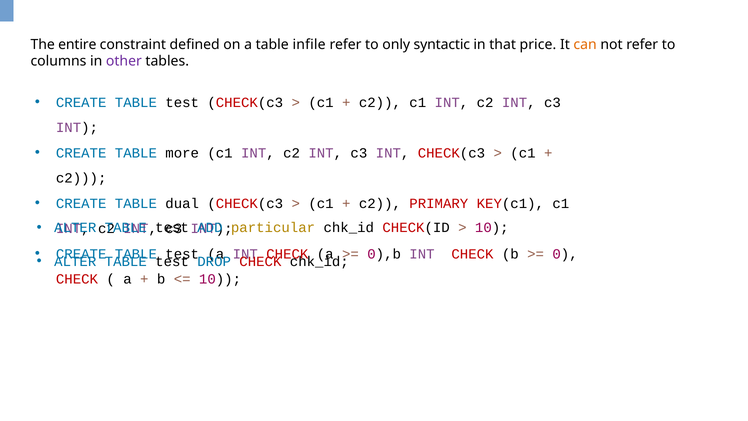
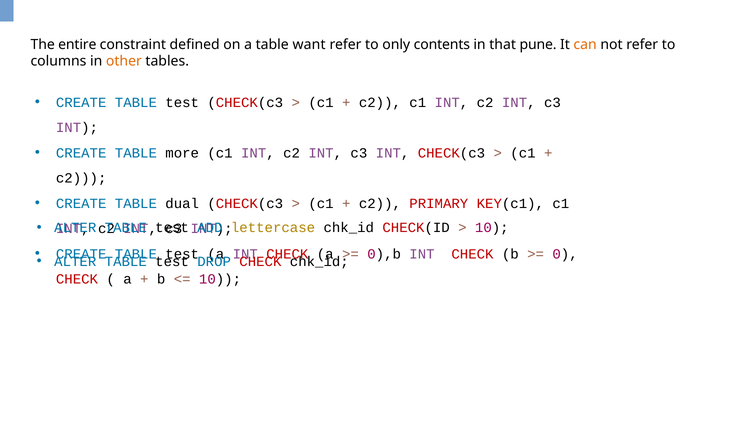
infile: infile -> want
syntactic: syntactic -> contents
price: price -> pune
other colour: purple -> orange
particular: particular -> lettercase
